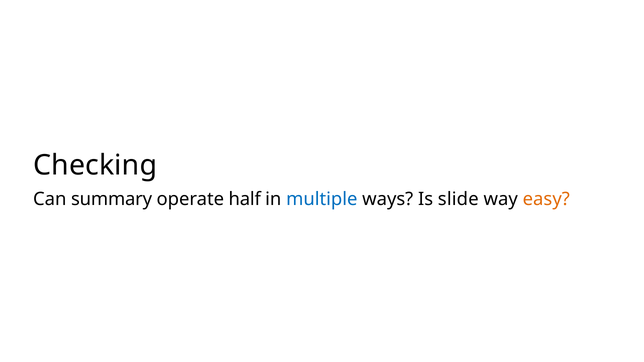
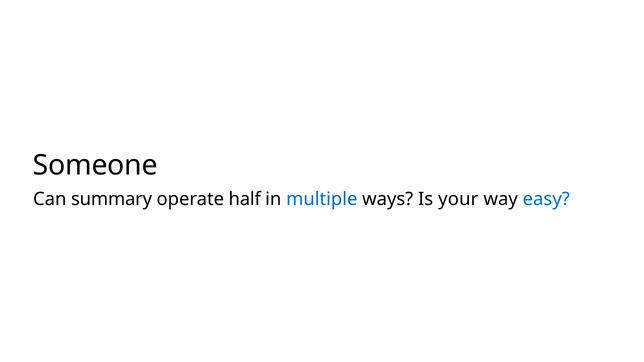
Checking: Checking -> Someone
slide: slide -> your
easy colour: orange -> blue
